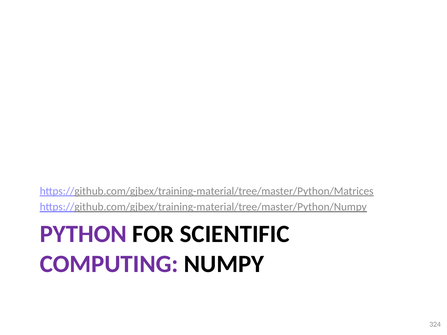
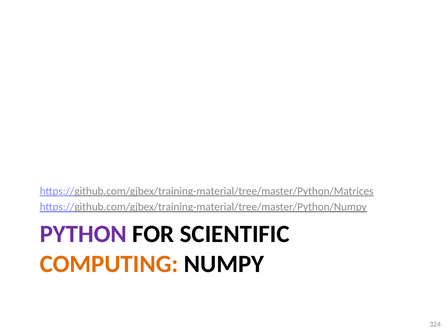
COMPUTING colour: purple -> orange
